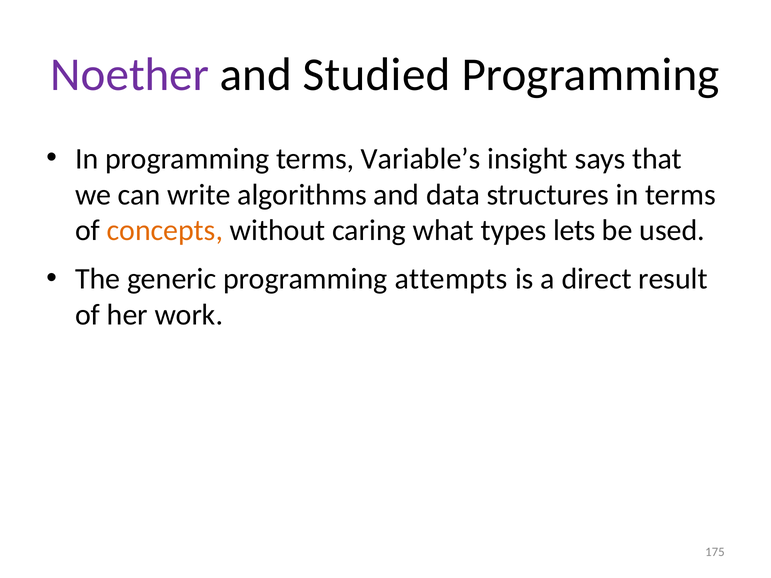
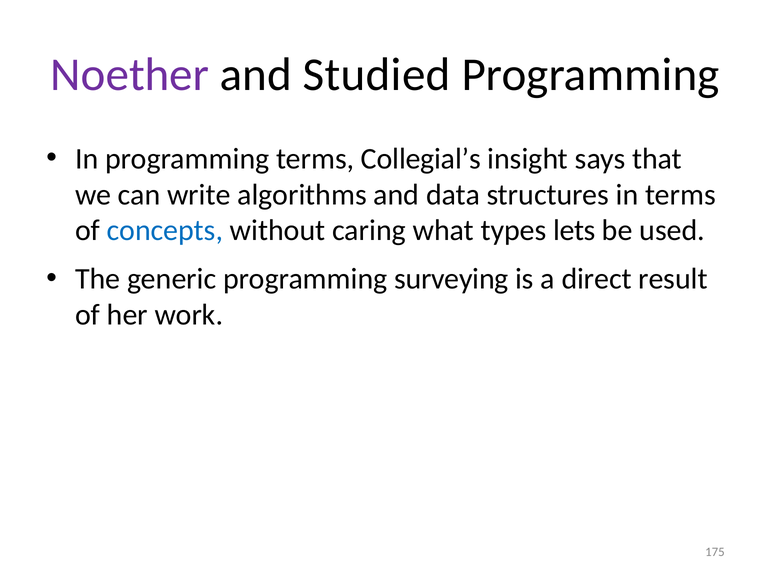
Variable’s: Variable’s -> Collegial’s
concepts colour: orange -> blue
attempts: attempts -> surveying
